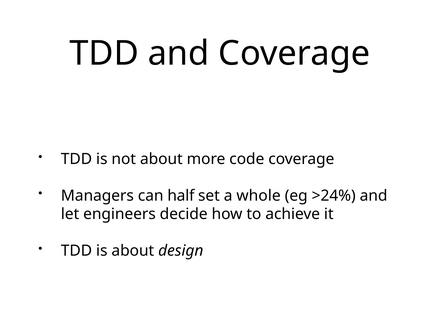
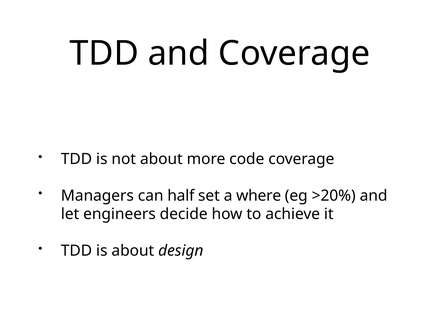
whole: whole -> where
>24%: >24% -> >20%
